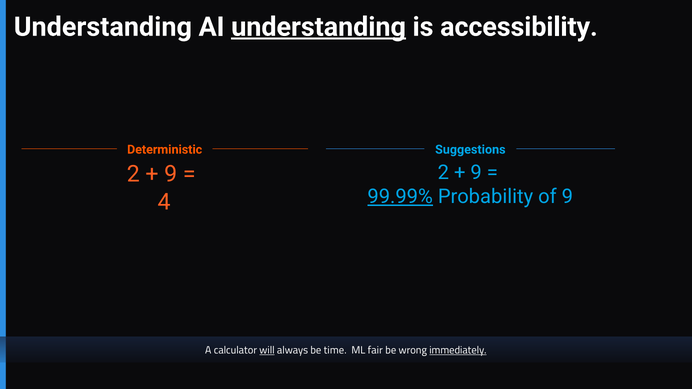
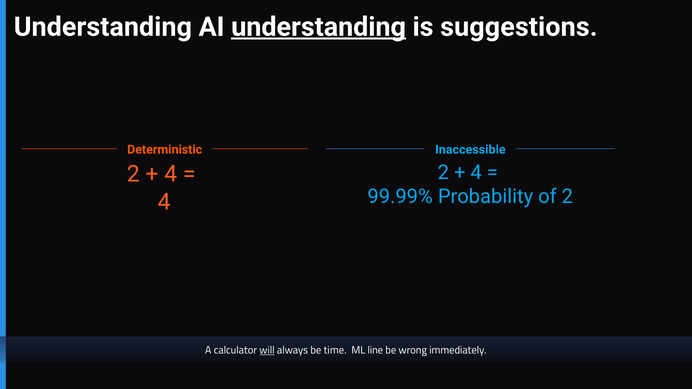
accessibility: accessibility -> suggestions
Suggestions: Suggestions -> Inaccessible
9 at (476, 173): 9 -> 4
9 at (171, 174): 9 -> 4
99.99% underline: present -> none
of 9: 9 -> 2
fair: fair -> line
immediately underline: present -> none
